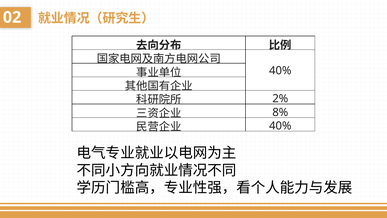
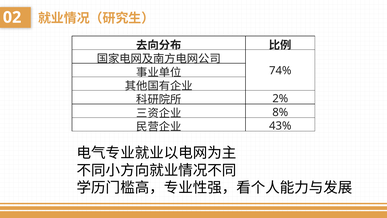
40% at (280, 71): 40% -> 74%
40% at (280, 126): 40% -> 43%
